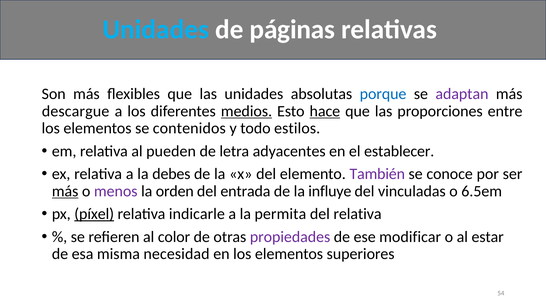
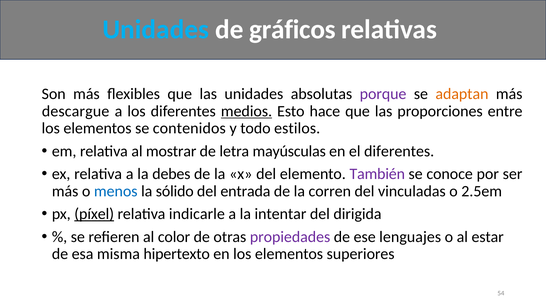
páginas: páginas -> gráficos
porque colour: blue -> purple
adaptan colour: purple -> orange
hace underline: present -> none
pueden: pueden -> mostrar
adyacentes: adyacentes -> mayúsculas
el establecer: establecer -> diferentes
más at (65, 191) underline: present -> none
menos colour: purple -> blue
orden: orden -> sólido
influye: influye -> corren
6.5em: 6.5em -> 2.5em
permita: permita -> intentar
del relativa: relativa -> dirigida
modificar: modificar -> lenguajes
necesidad: necesidad -> hipertexto
